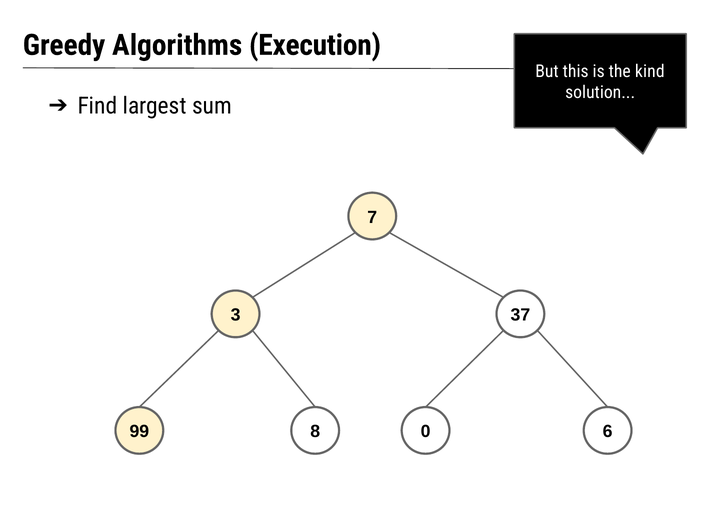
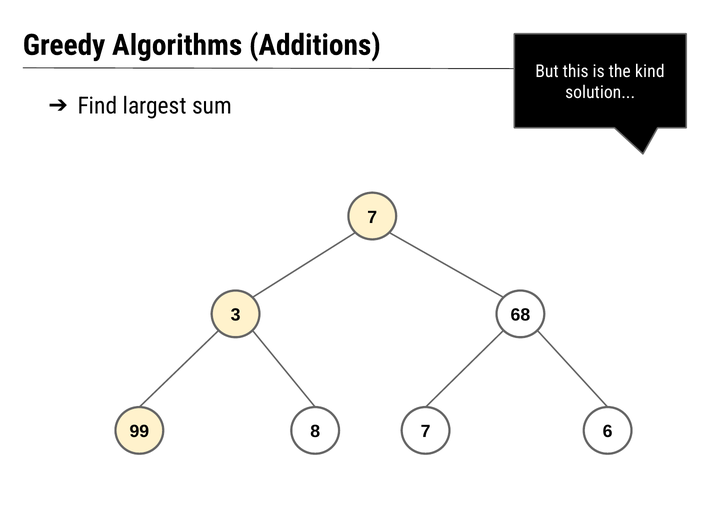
Execution: Execution -> Additions
37: 37 -> 68
8 0: 0 -> 7
